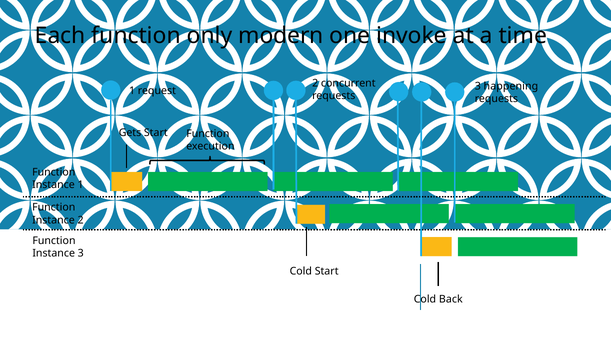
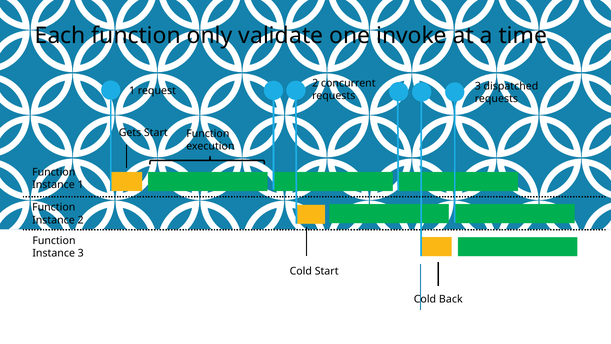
modern: modern -> validate
happening: happening -> dispatched
